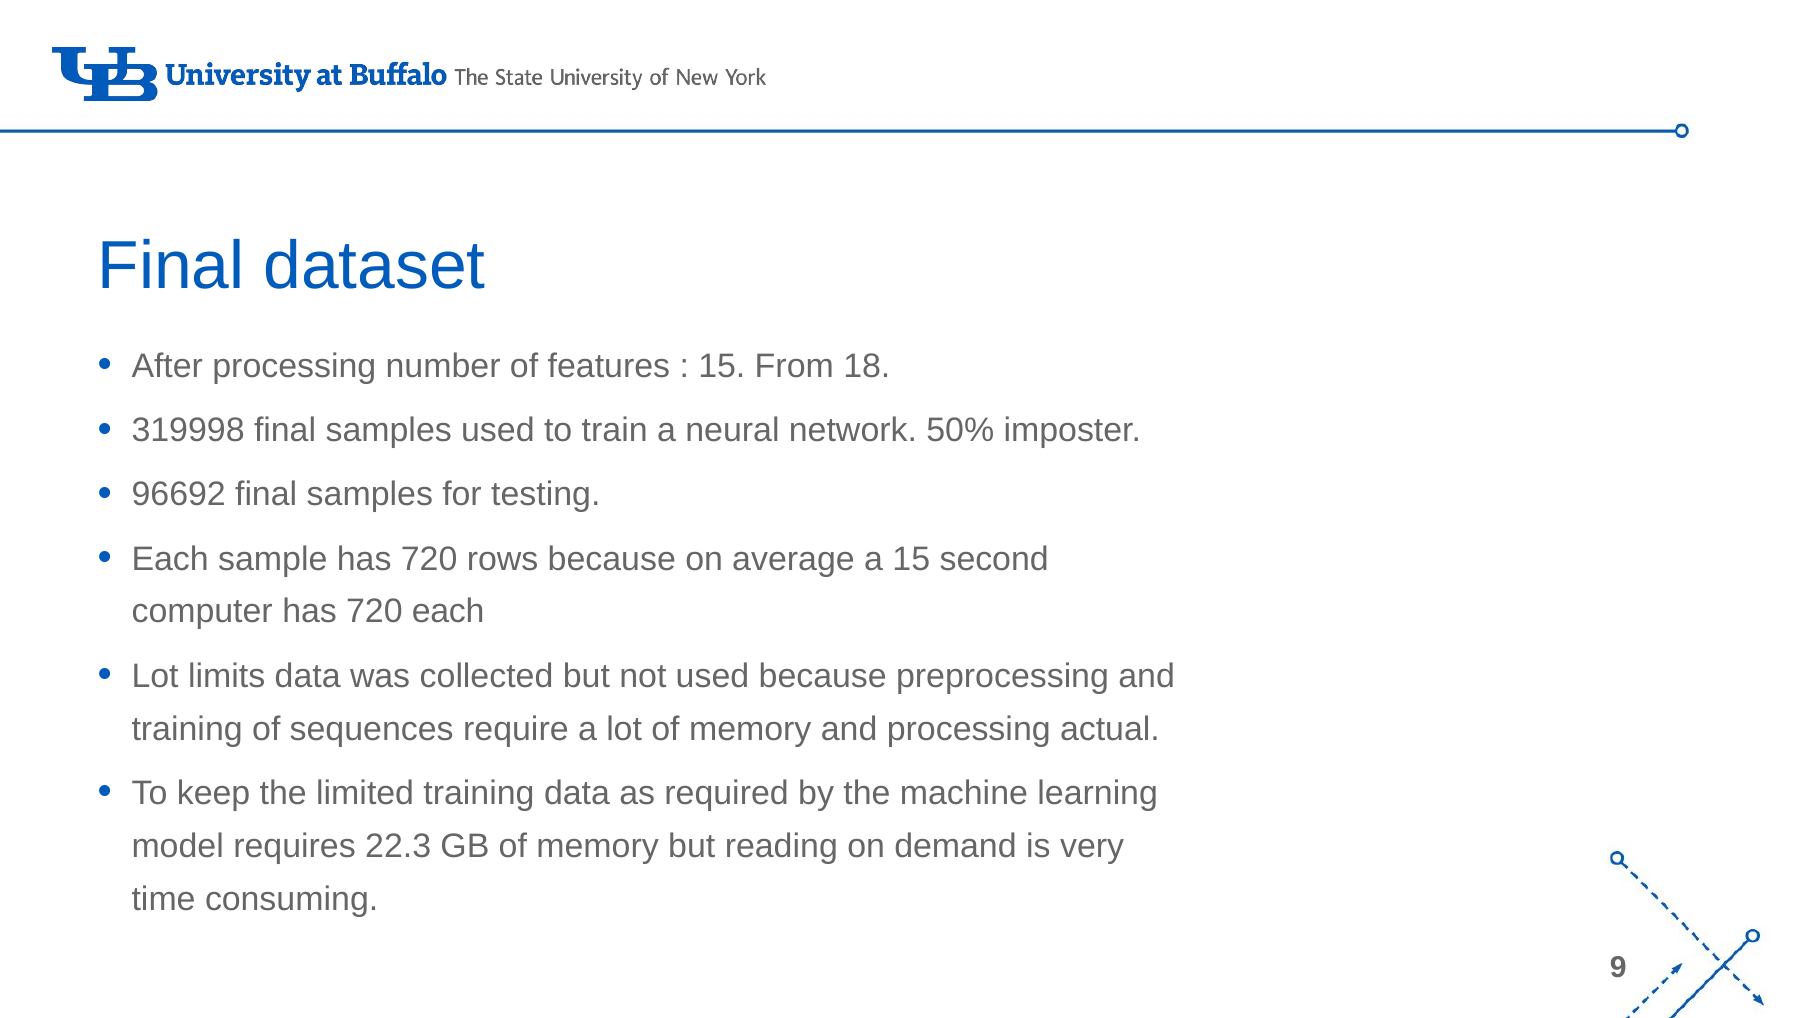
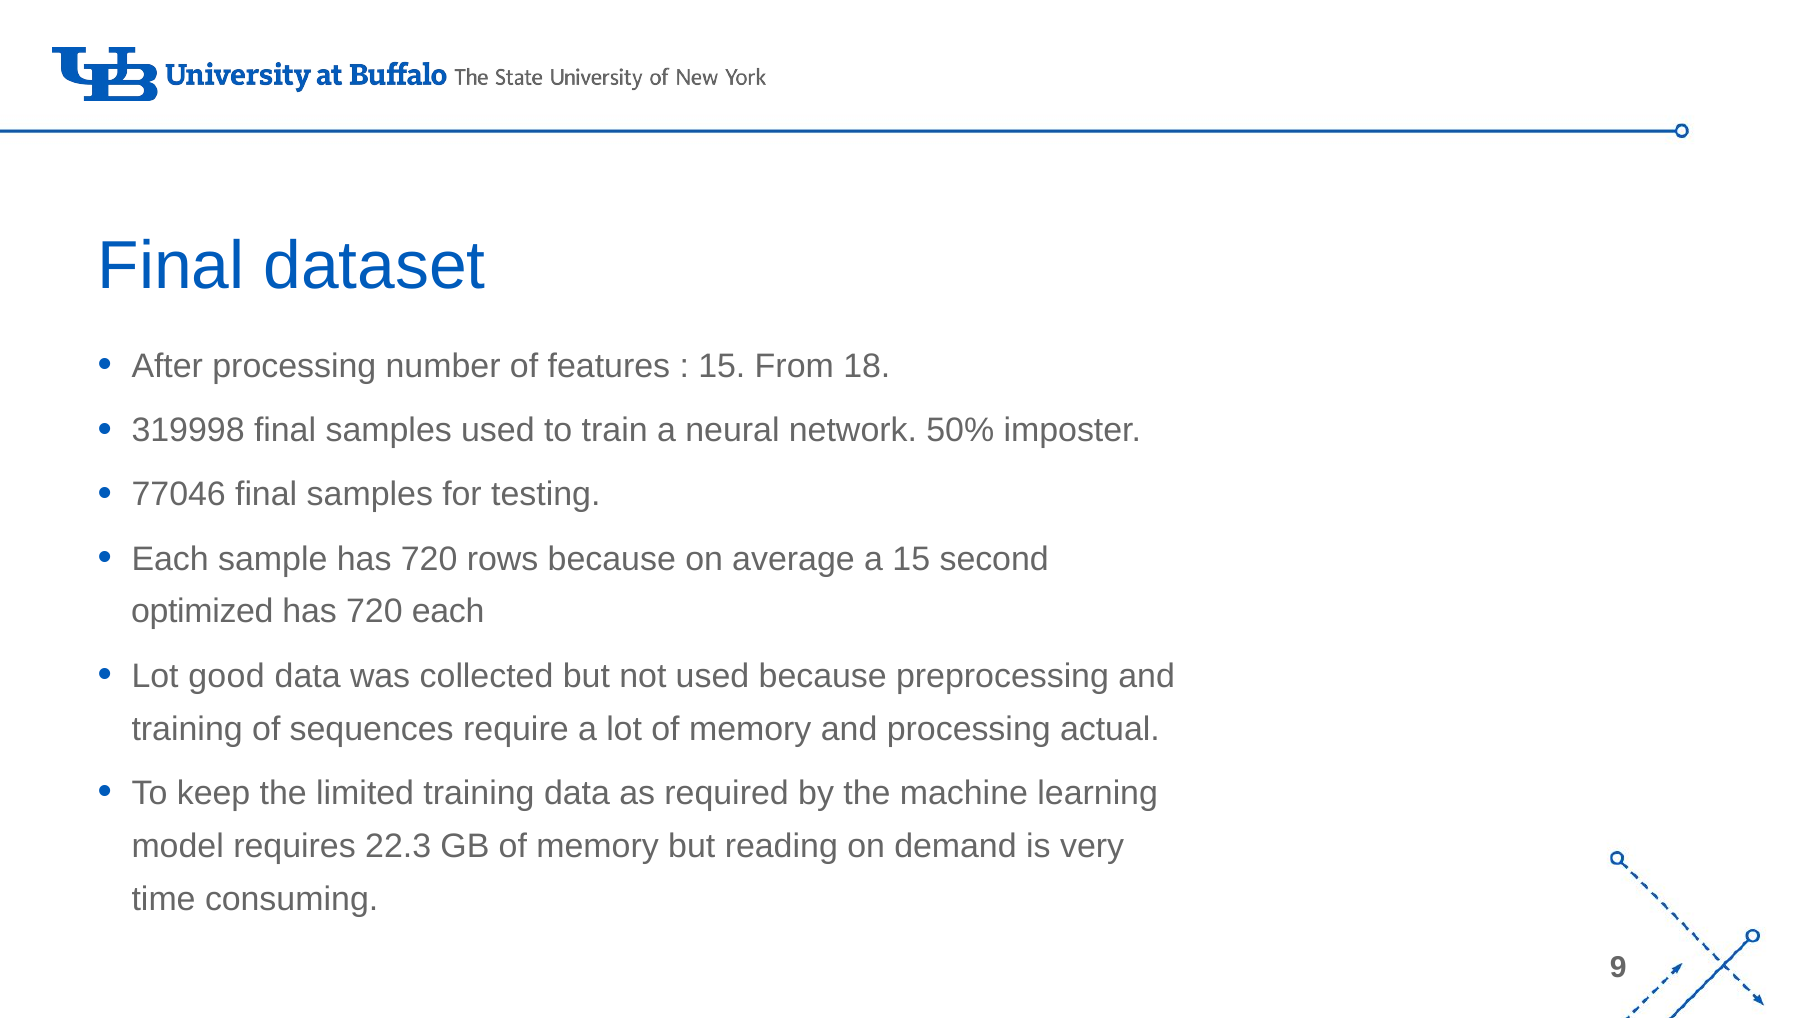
96692: 96692 -> 77046
computer: computer -> optimized
limits: limits -> good
